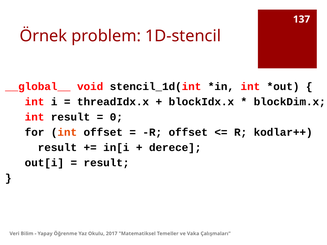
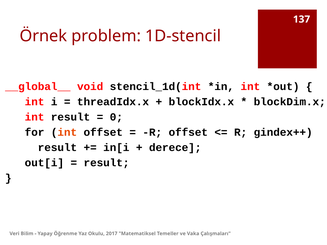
kodlar++: kodlar++ -> gindex++
